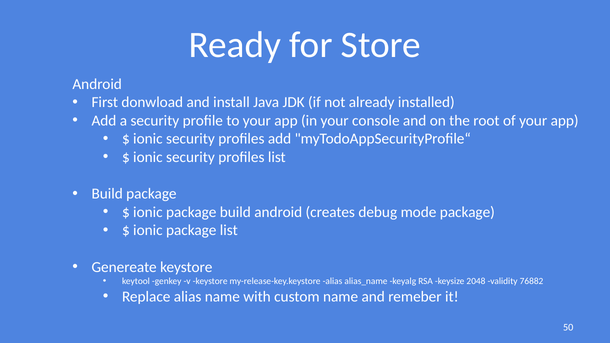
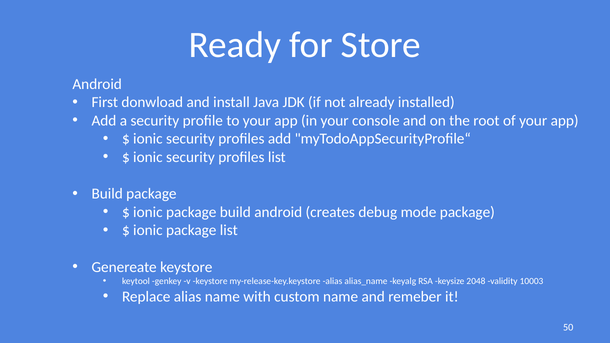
76882: 76882 -> 10003
